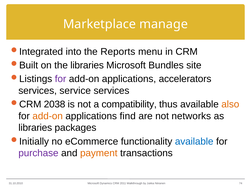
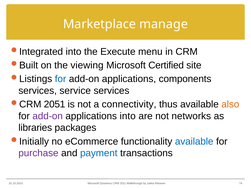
Reports: Reports -> Execute
the libraries: libraries -> viewing
Bundles: Bundles -> Certified
for at (61, 79) colour: purple -> blue
accelerators: accelerators -> components
2038: 2038 -> 2051
compatibility: compatibility -> connectivity
add-on at (48, 116) colour: orange -> purple
applications find: find -> into
payment colour: orange -> blue
